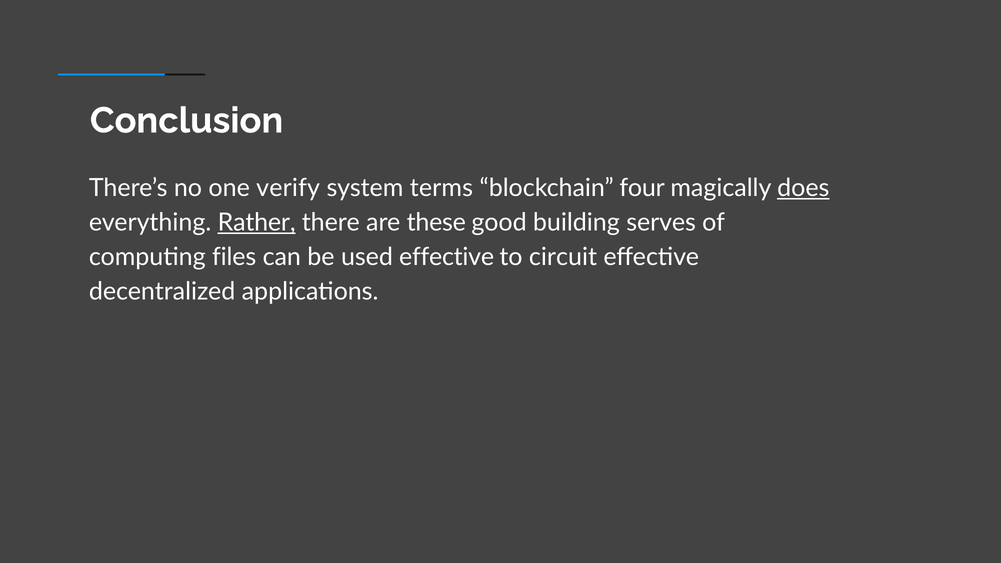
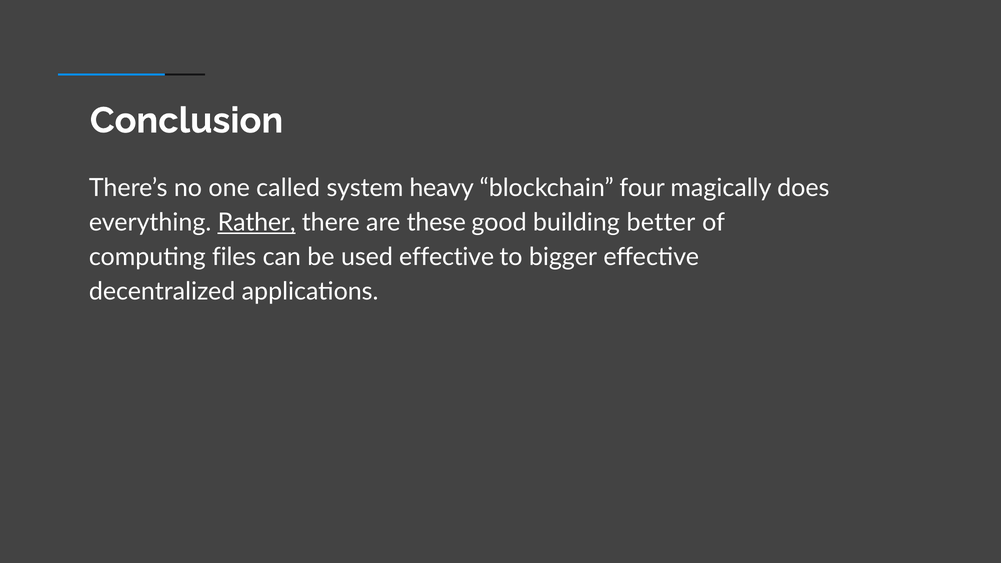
verify: verify -> called
terms: terms -> heavy
does underline: present -> none
serves: serves -> better
circuit: circuit -> bigger
